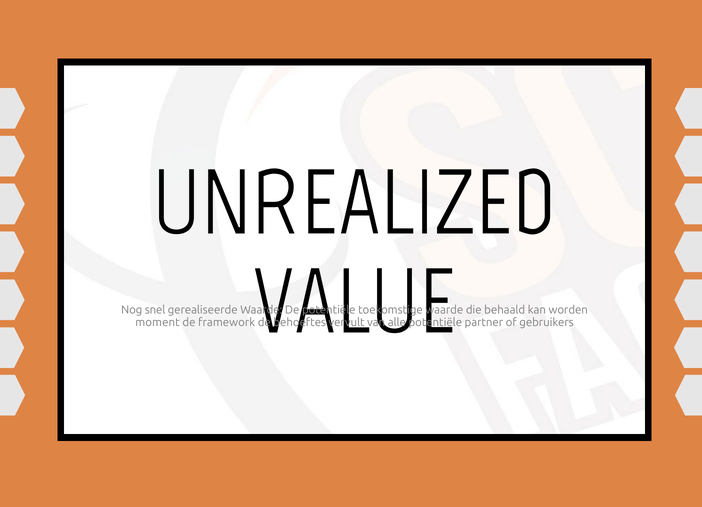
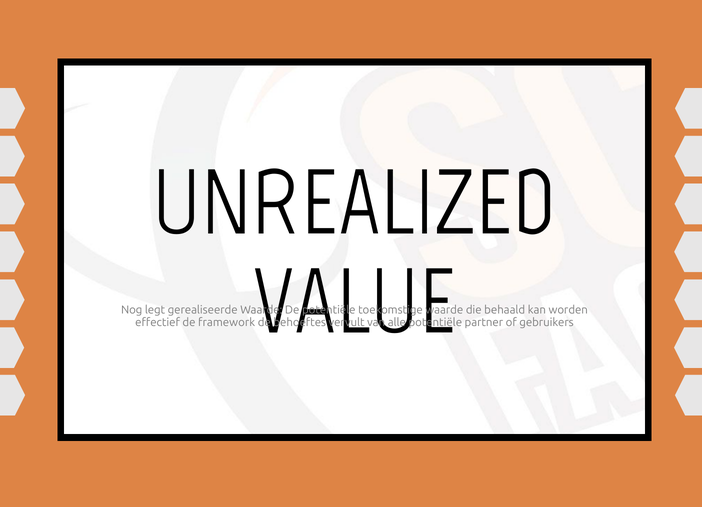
snel: snel -> legt
moment: moment -> effectief
